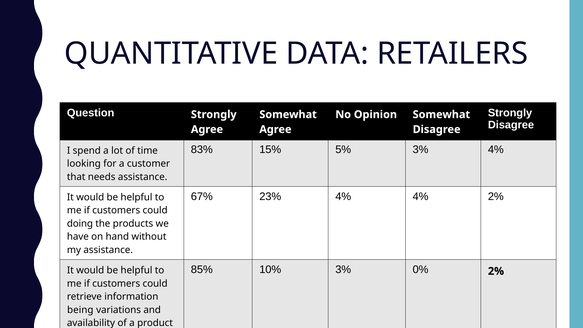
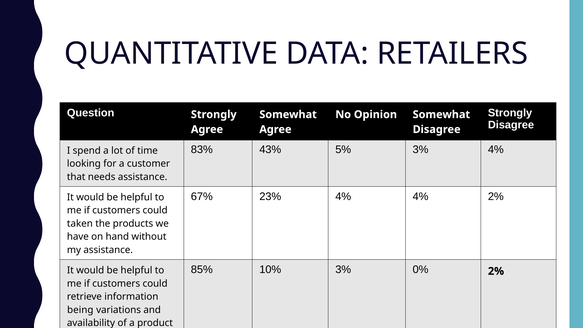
15%: 15% -> 43%
doing: doing -> taken
